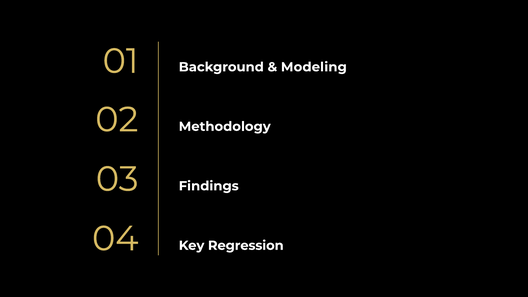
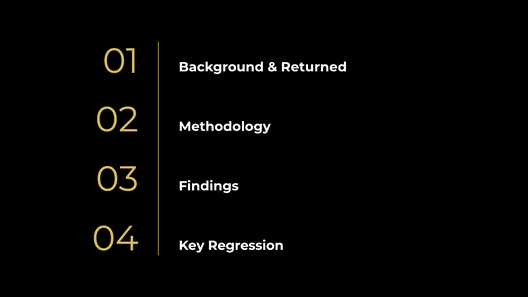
Modeling: Modeling -> Returned
